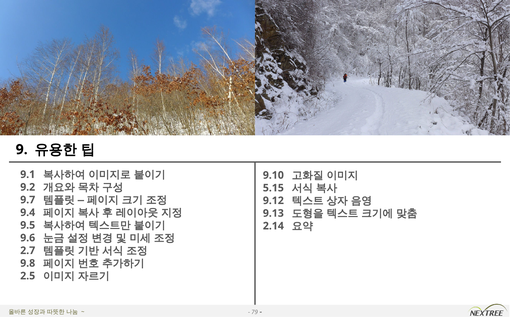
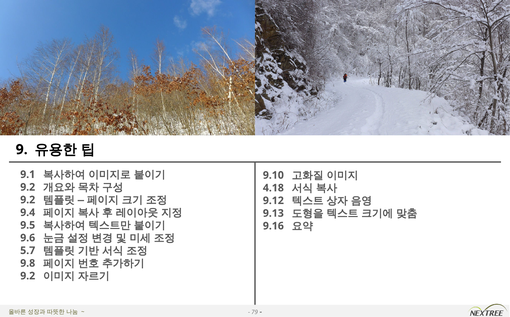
5.15: 5.15 -> 4.18
9.7 at (28, 200): 9.7 -> 9.2
2.14: 2.14 -> 9.16
2.7: 2.7 -> 5.7
2.5 at (28, 275): 2.5 -> 9.2
